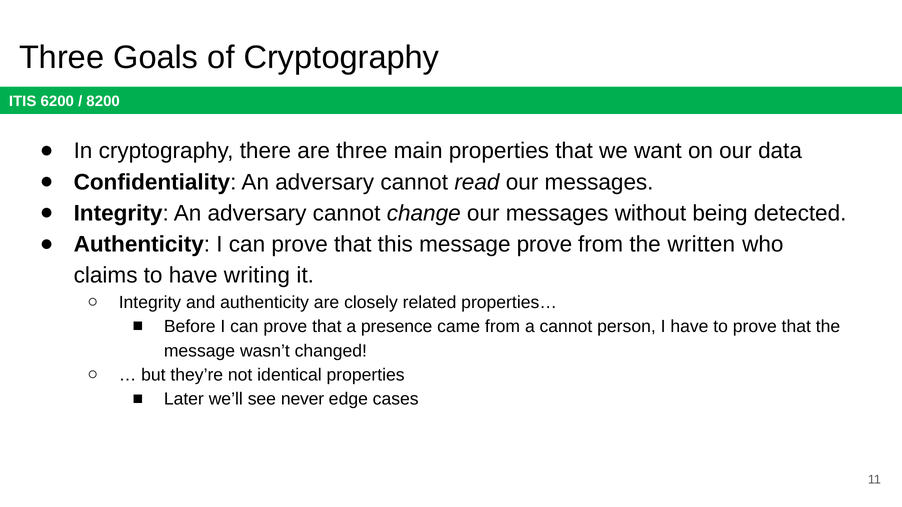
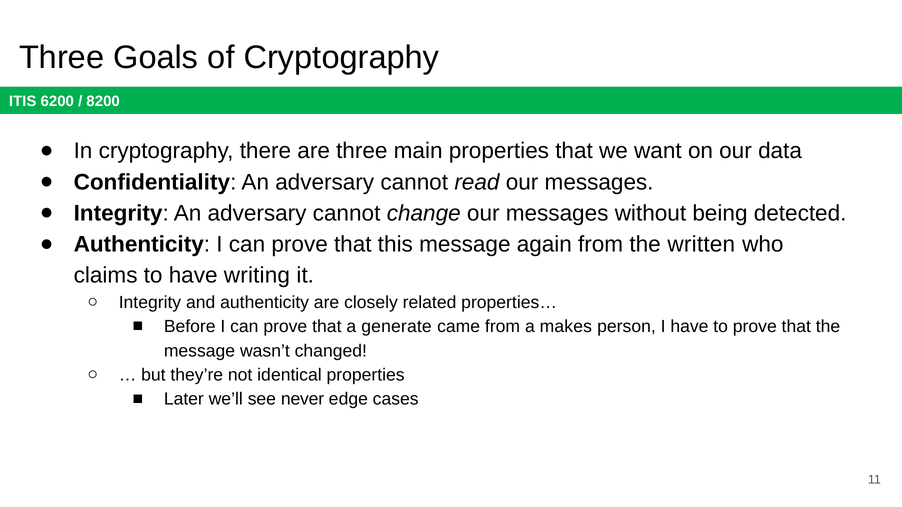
message prove: prove -> again
presence: presence -> generate
a cannot: cannot -> makes
